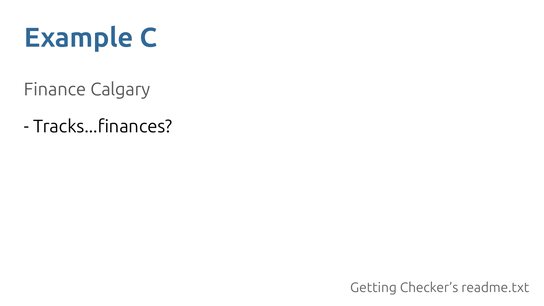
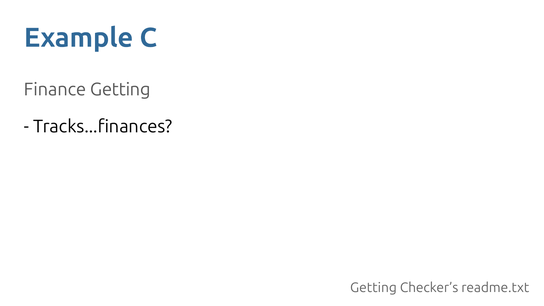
Finance Calgary: Calgary -> Getting
